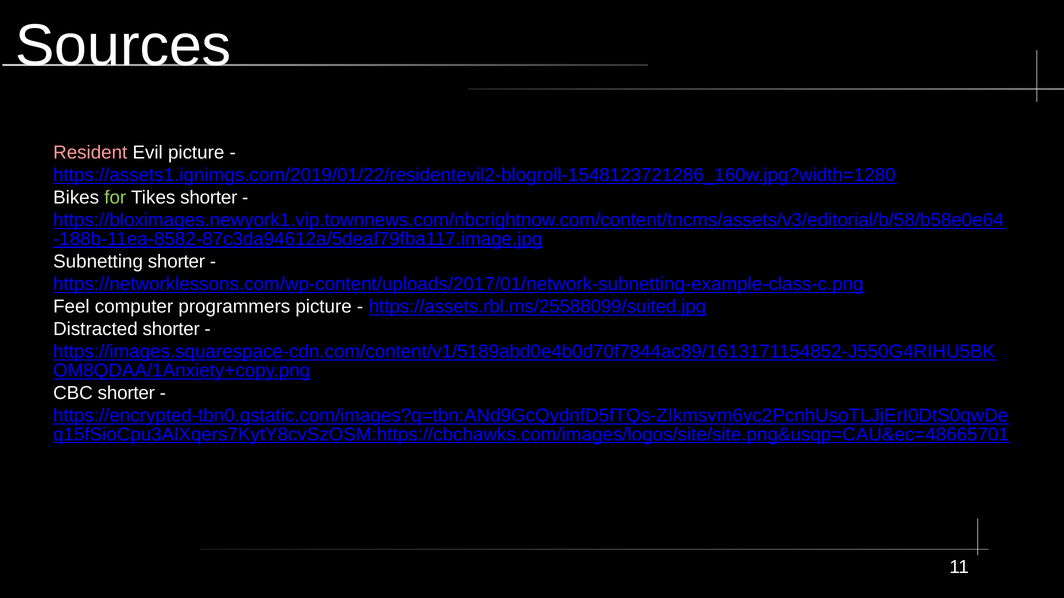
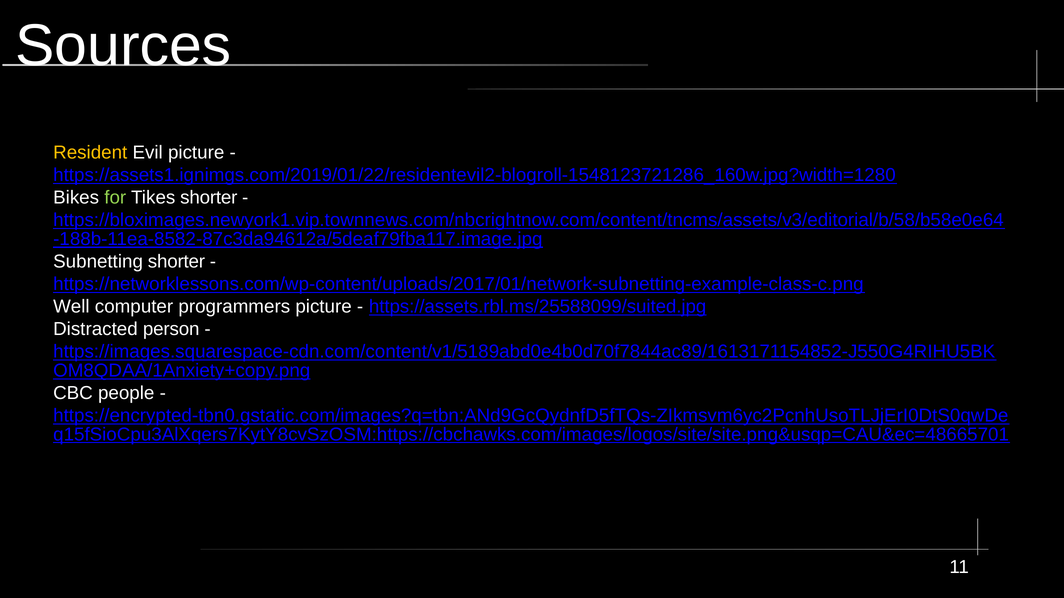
Resident colour: pink -> yellow
Feel: Feel -> Well
Distracted shorter: shorter -> person
CBC shorter: shorter -> people
